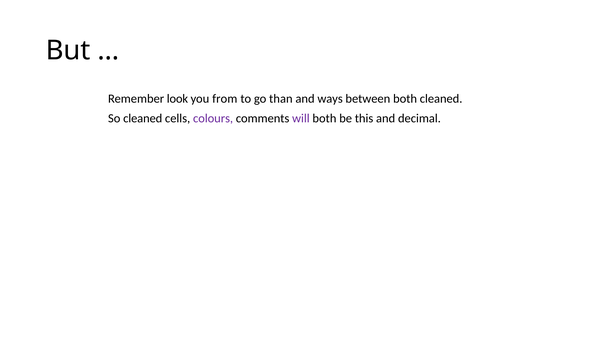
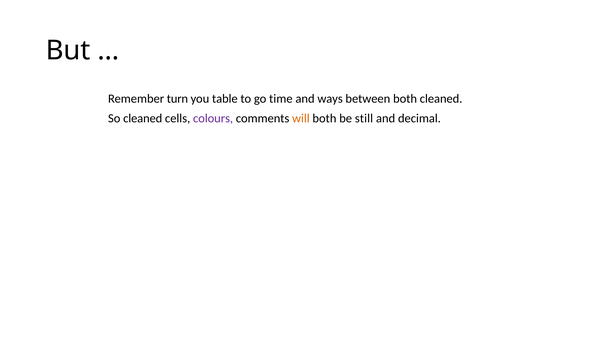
look: look -> turn
from: from -> table
than: than -> time
will colour: purple -> orange
this: this -> still
